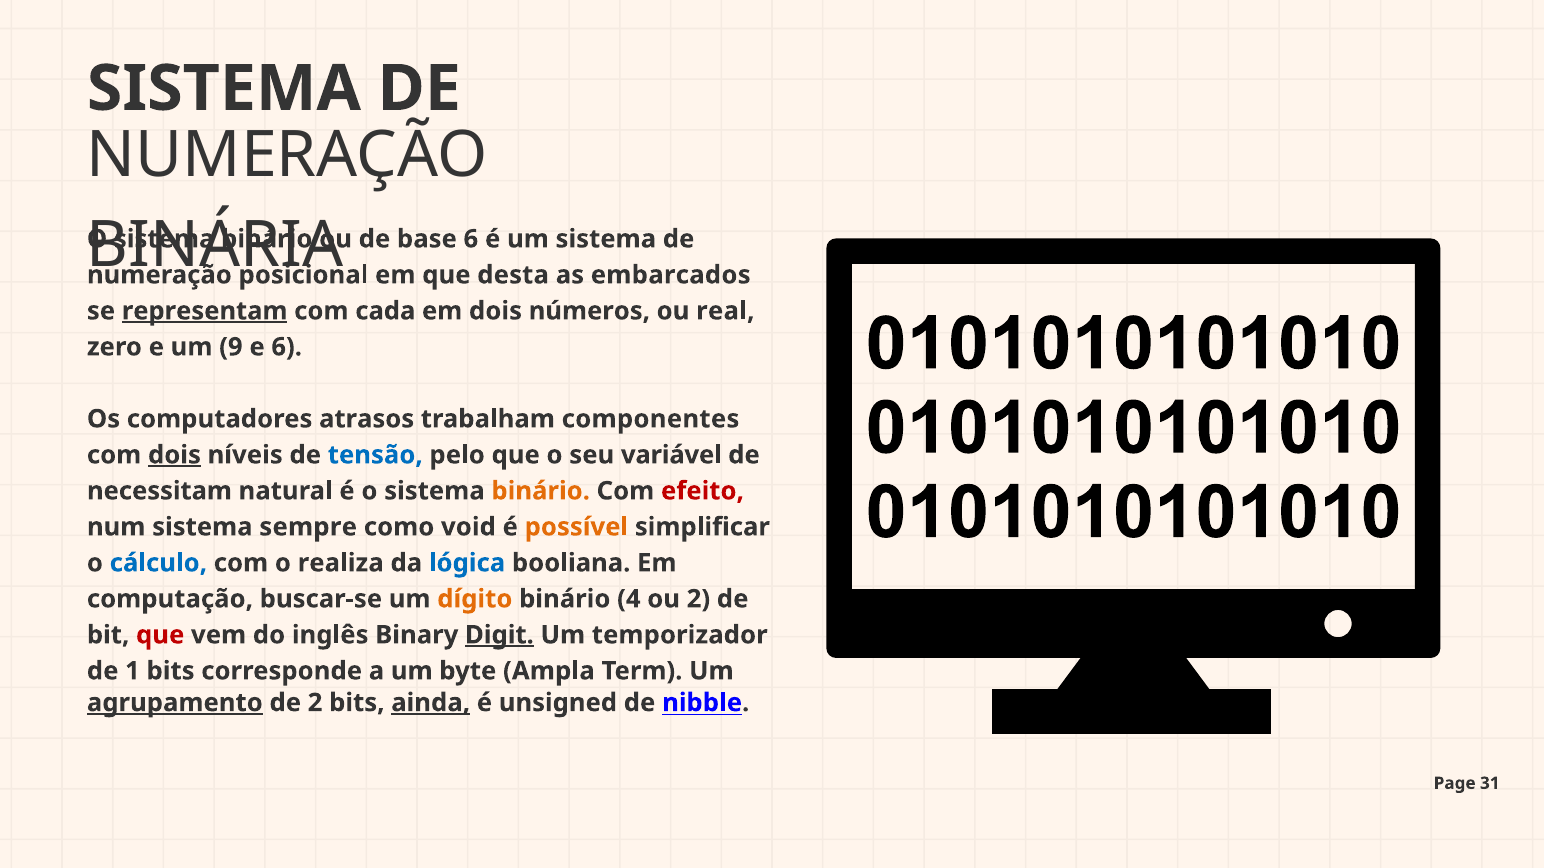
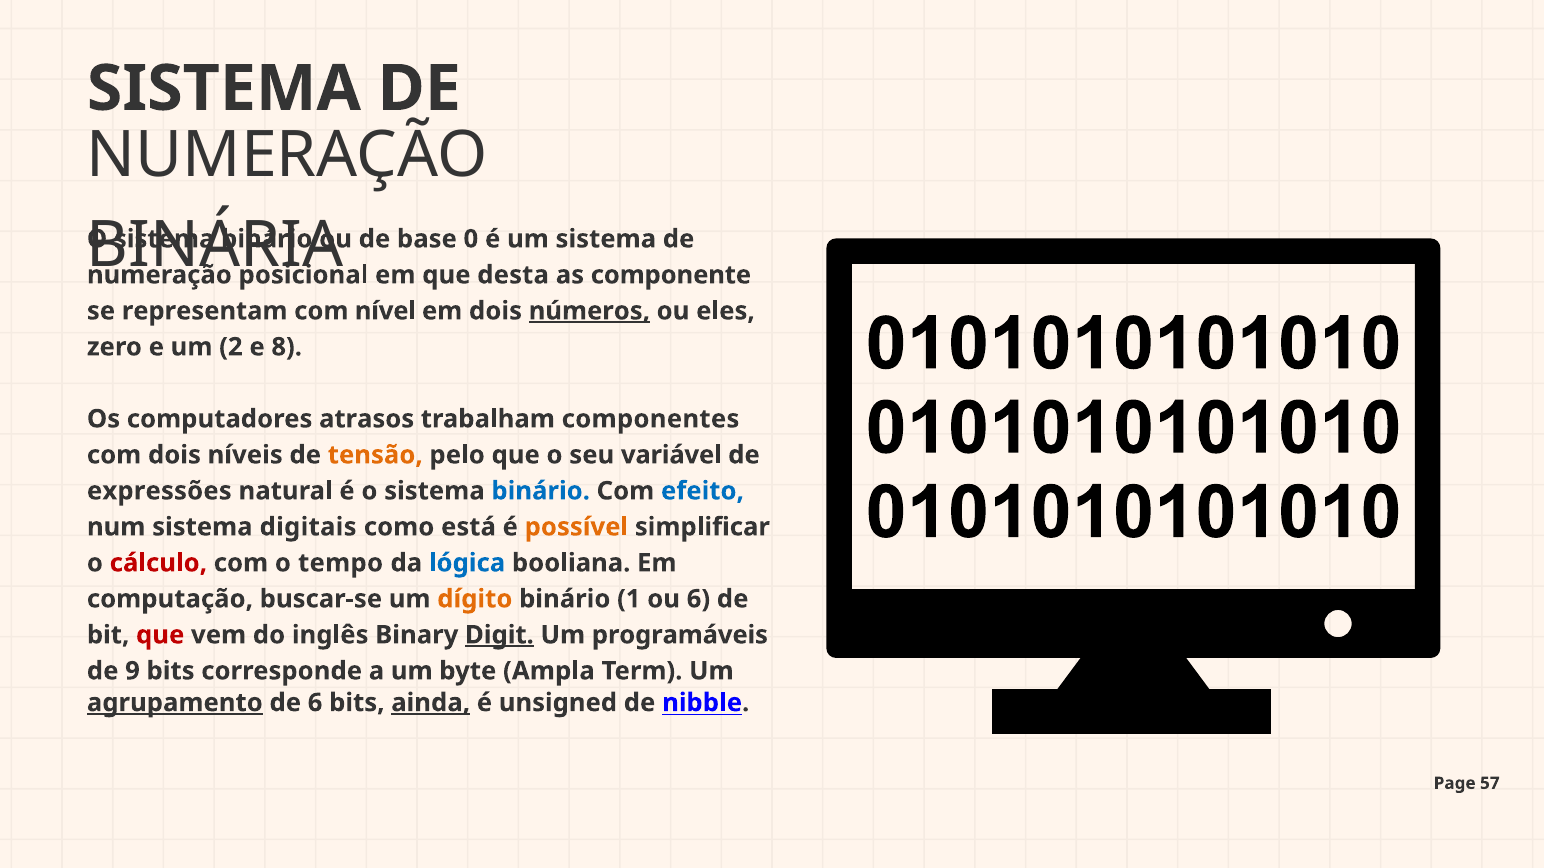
base 6: 6 -> 0
embarcados: embarcados -> componente
representam underline: present -> none
cada: cada -> nível
números underline: none -> present
real: real -> eles
9: 9 -> 2
e 6: 6 -> 8
dois at (174, 455) underline: present -> none
tensão colour: blue -> orange
necessitam: necessitam -> expressões
binário at (541, 491) colour: orange -> blue
efeito colour: red -> blue
sempre: sempre -> digitais
void: void -> está
cálculo colour: blue -> red
realiza: realiza -> tempo
4: 4 -> 1
ou 2: 2 -> 6
temporizador: temporizador -> programáveis
1: 1 -> 9
de 2: 2 -> 6
31: 31 -> 57
